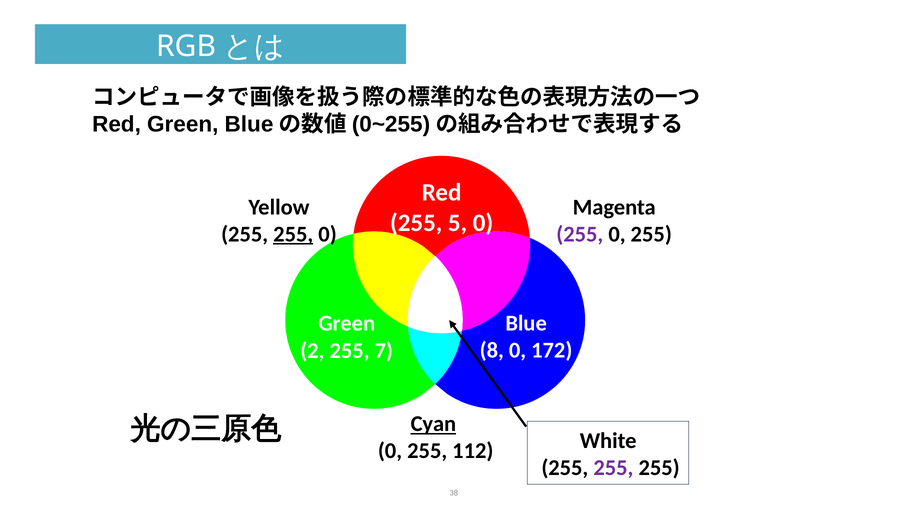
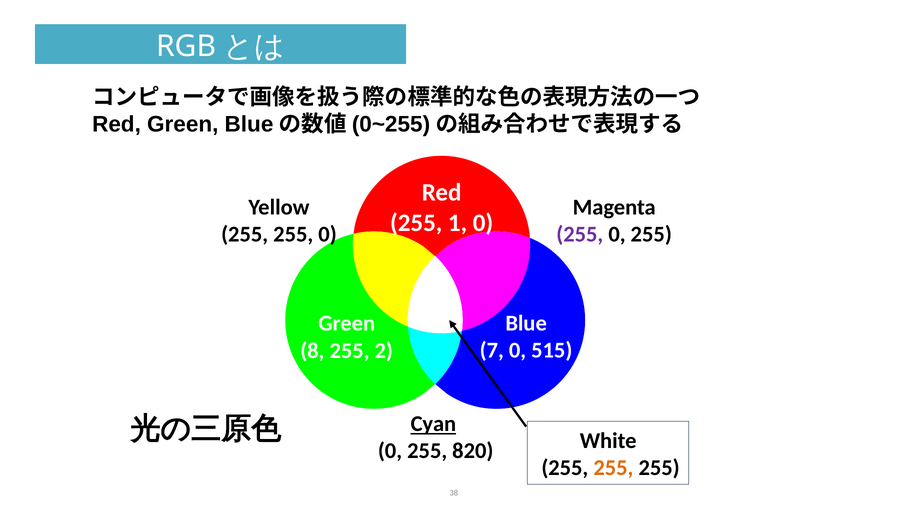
5: 5 -> 1
255 at (293, 234) underline: present -> none
8: 8 -> 7
172: 172 -> 515
2: 2 -> 8
7: 7 -> 2
112: 112 -> 820
255 at (613, 468) colour: purple -> orange
